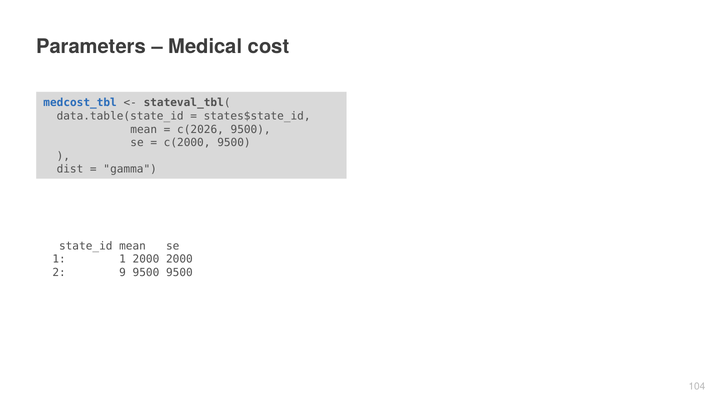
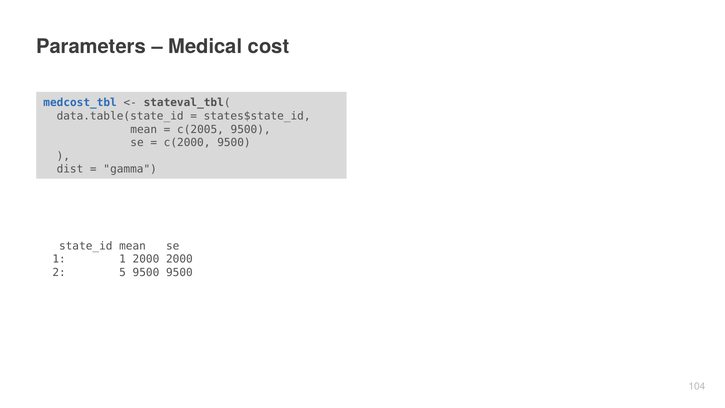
c(2026: c(2026 -> c(2005
9: 9 -> 5
